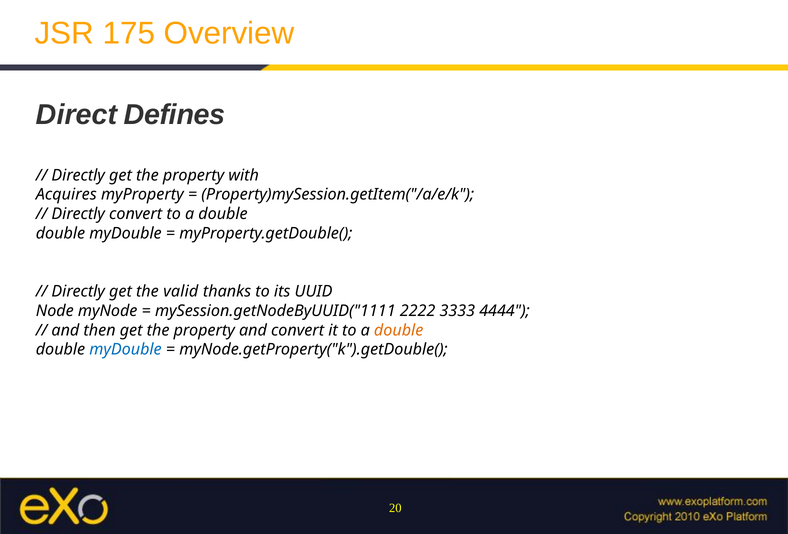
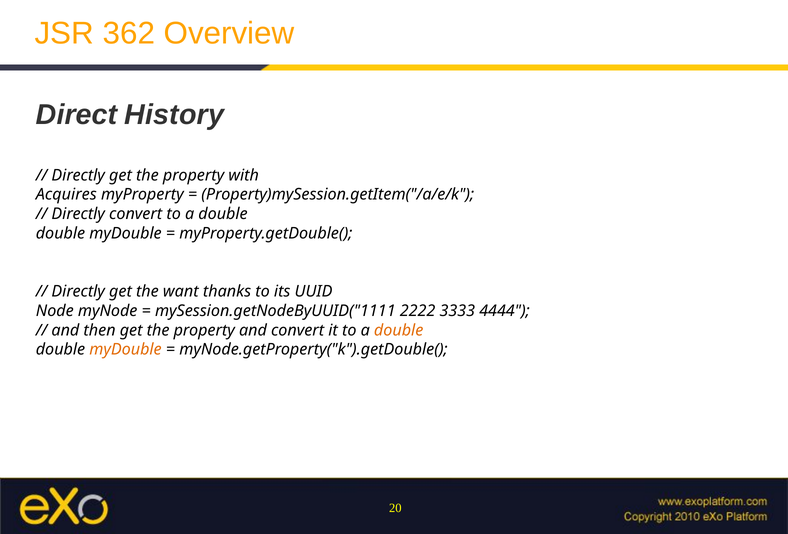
175: 175 -> 362
Defines: Defines -> History
valid: valid -> want
myDouble at (125, 349) colour: blue -> orange
